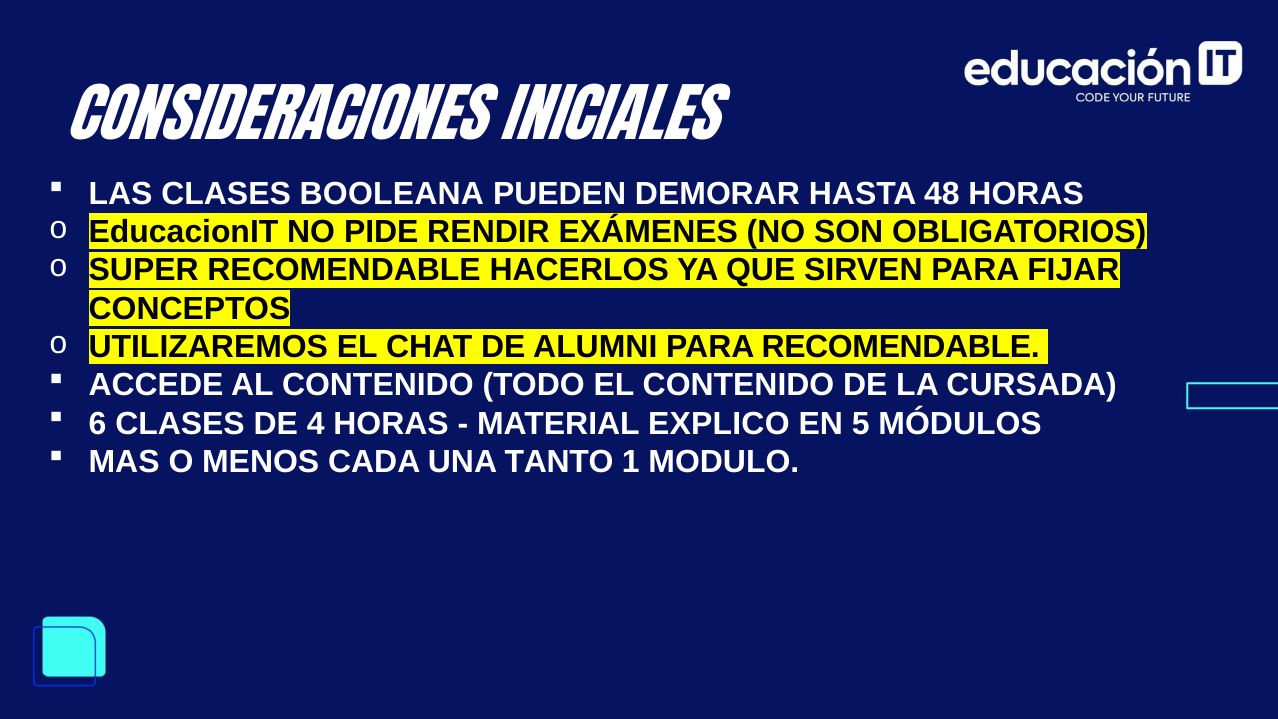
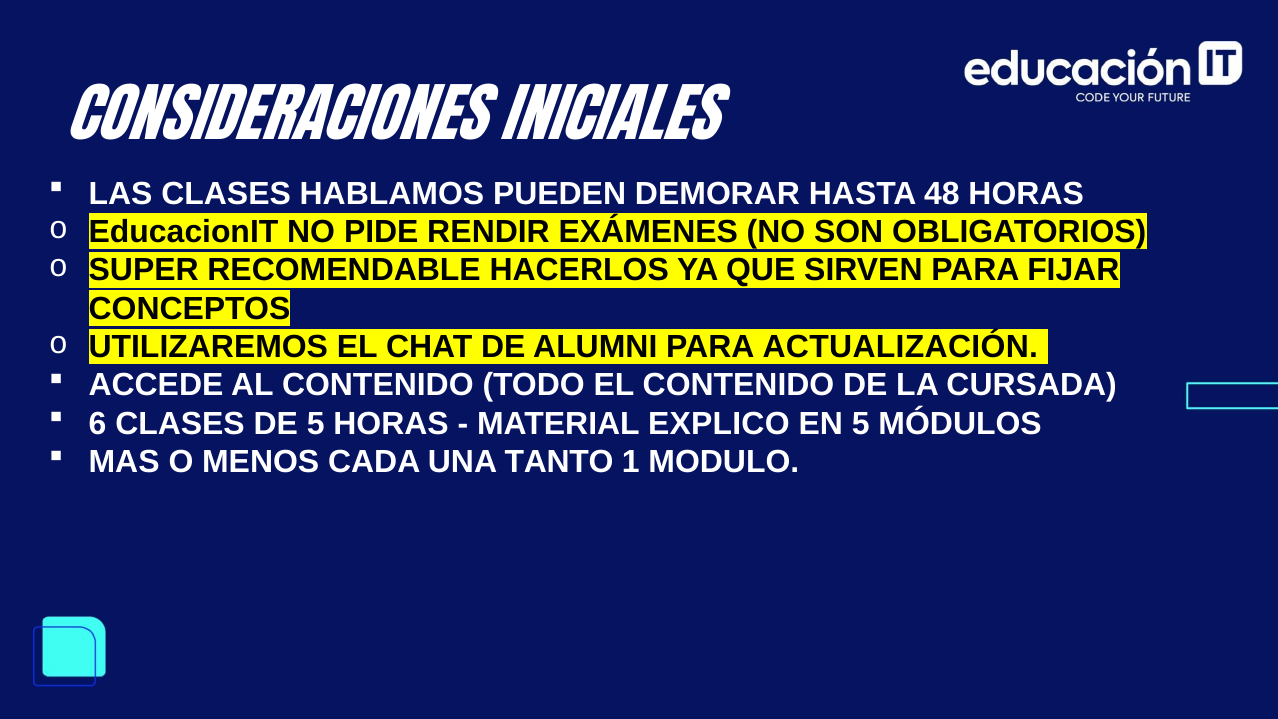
BOOLEANA: BOOLEANA -> HABLAMOS
PARA RECOMENDABLE: RECOMENDABLE -> ACTUALIZACIÓN
DE 4: 4 -> 5
